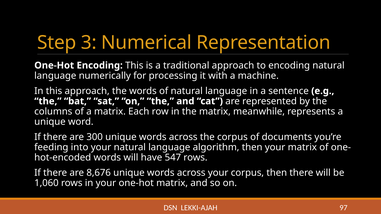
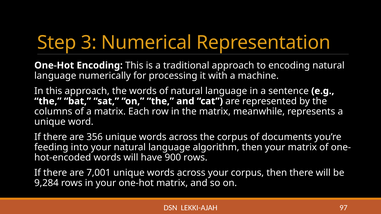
300: 300 -> 356
547: 547 -> 900
8,676: 8,676 -> 7,001
1,060: 1,060 -> 9,284
